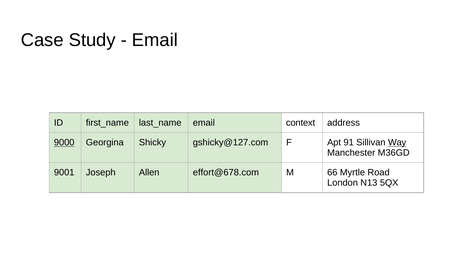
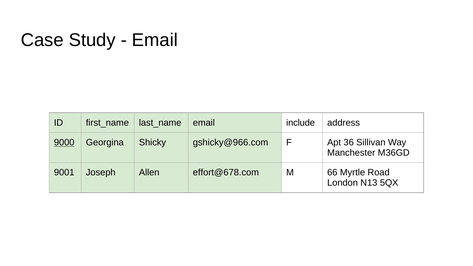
context: context -> include
gshicky@127.com: gshicky@127.com -> gshicky@966.com
91: 91 -> 36
Way underline: present -> none
